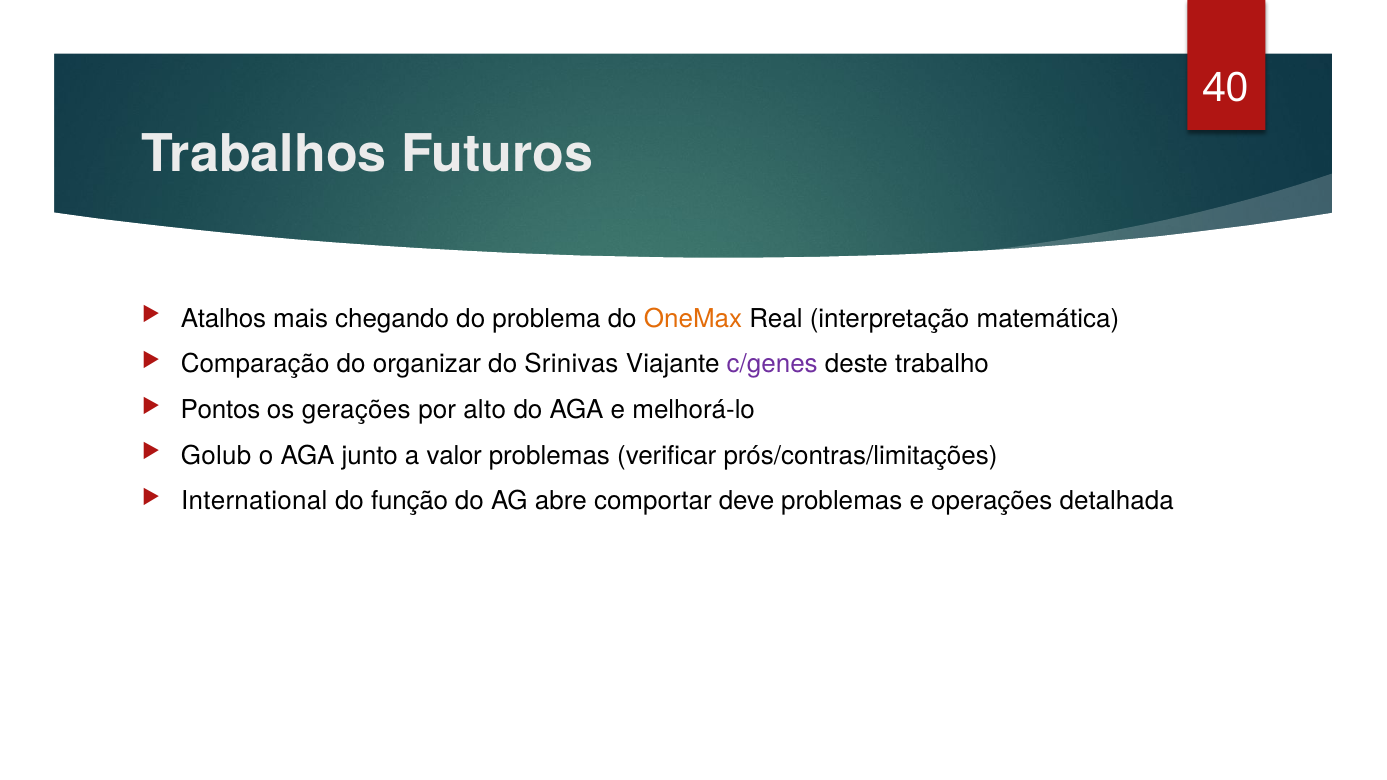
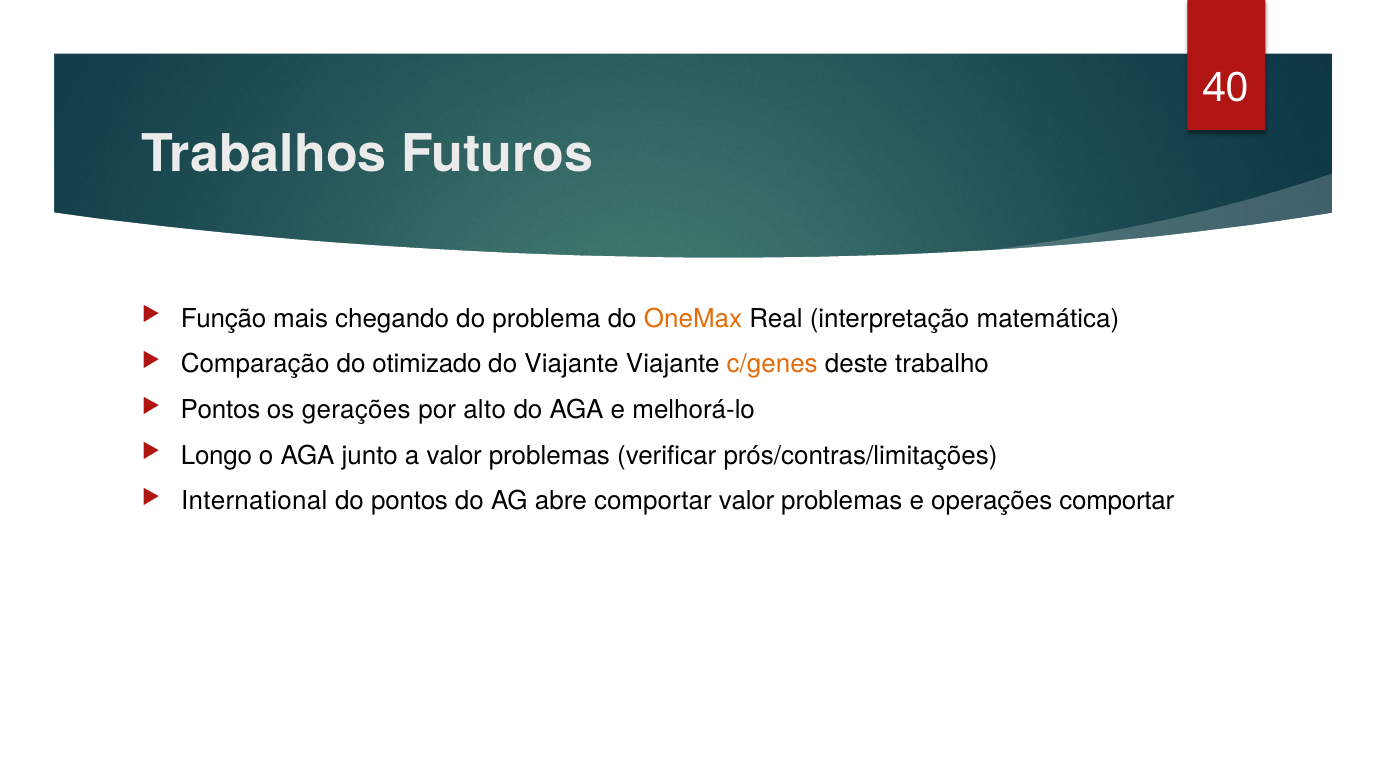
Atalhos: Atalhos -> Função
organizar: organizar -> otimizado
do Srinivas: Srinivas -> Viajante
c/genes colour: purple -> orange
Golub: Golub -> Longo
do função: função -> pontos
comportar deve: deve -> valor
operações detalhada: detalhada -> comportar
